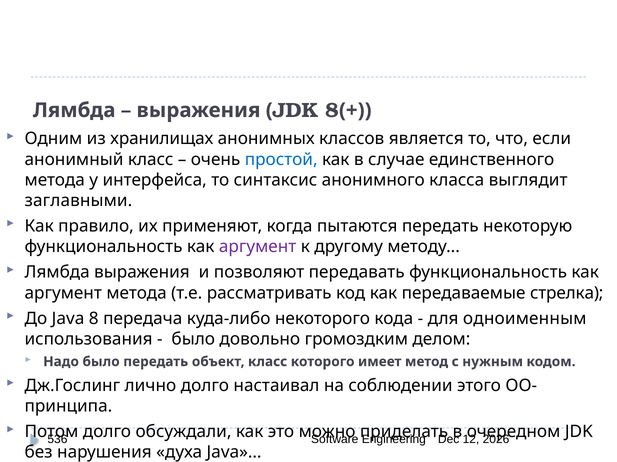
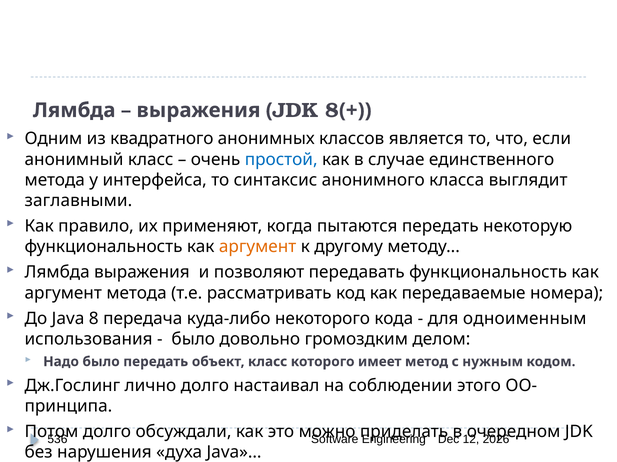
хранилищах: хранилищах -> квадратного
аргумент at (258, 247) colour: purple -> orange
стрелка: стрелка -> номера
